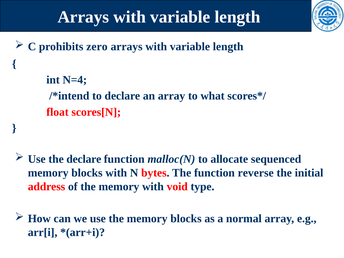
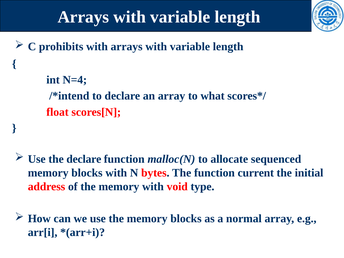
prohibits zero: zero -> with
reverse: reverse -> current
